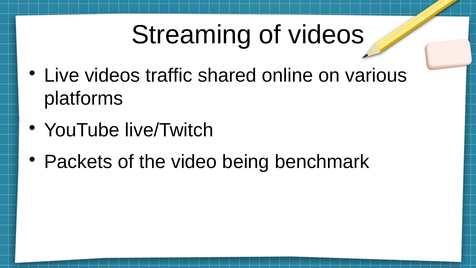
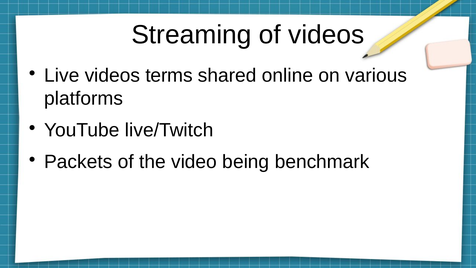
traffic: traffic -> terms
